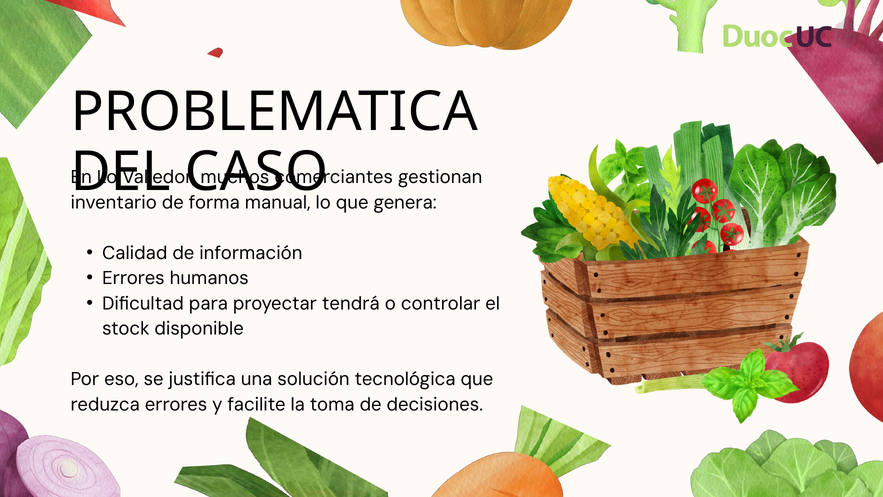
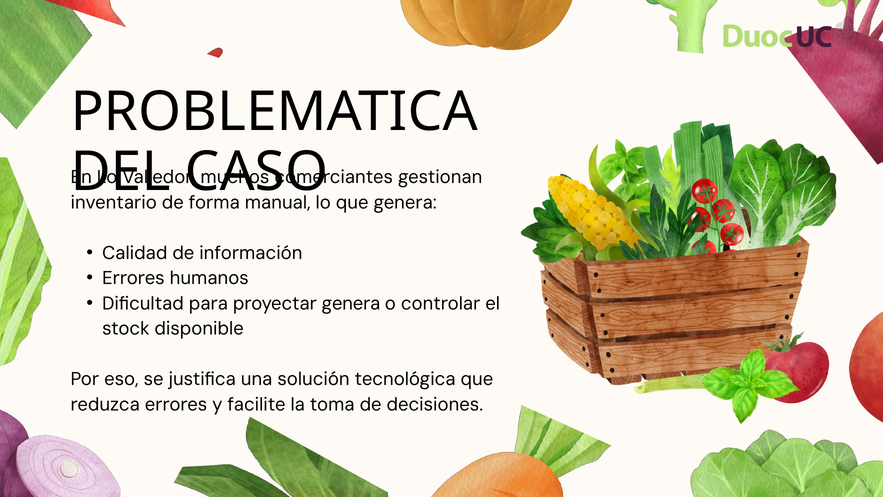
proyectar tendrá: tendrá -> genera
